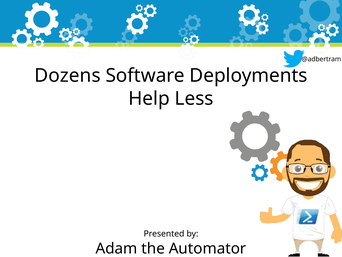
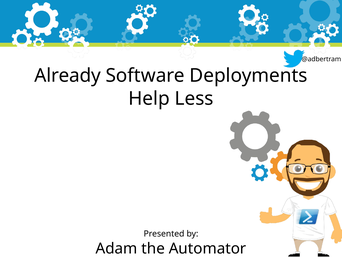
Dozens: Dozens -> Already
